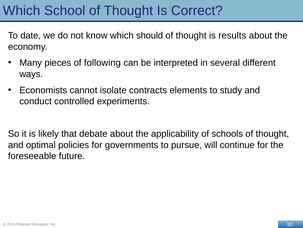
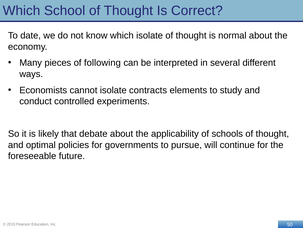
which should: should -> isolate
results: results -> normal
